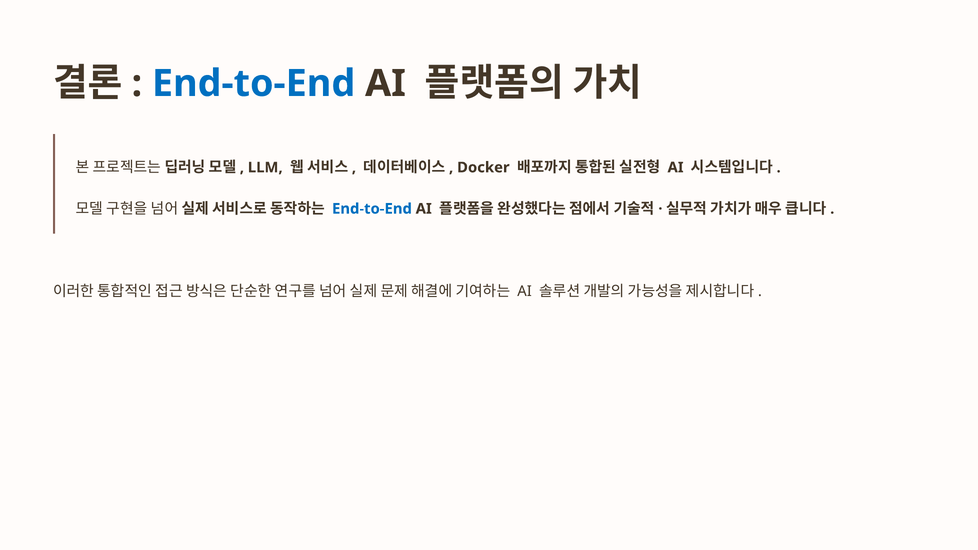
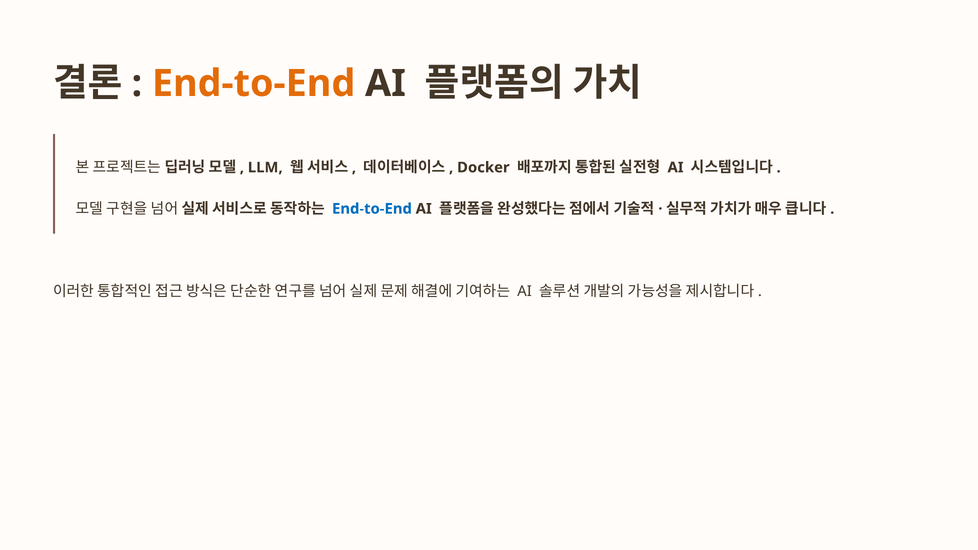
End-to-End at (254, 84) colour: blue -> orange
